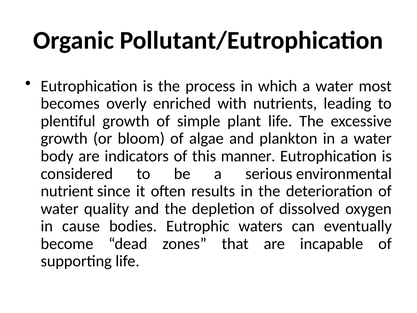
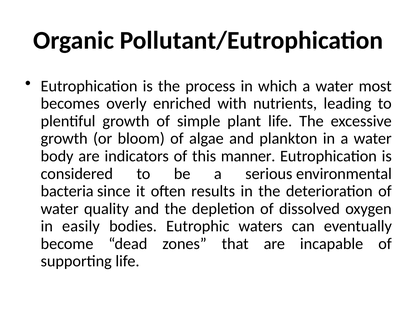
nutrient: nutrient -> bacteria
cause: cause -> easily
